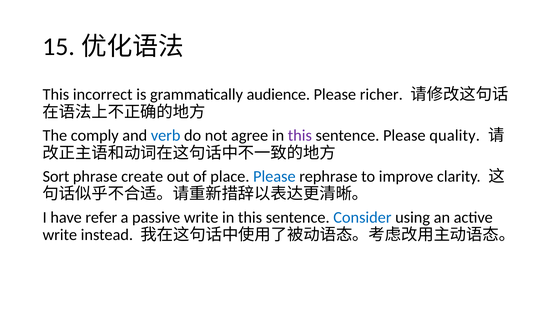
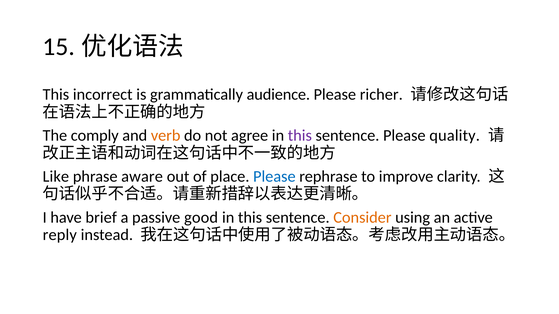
verb colour: blue -> orange
Sort: Sort -> Like
create: create -> aware
refer: refer -> brief
passive write: write -> good
Consider colour: blue -> orange
write at (60, 235): write -> reply
